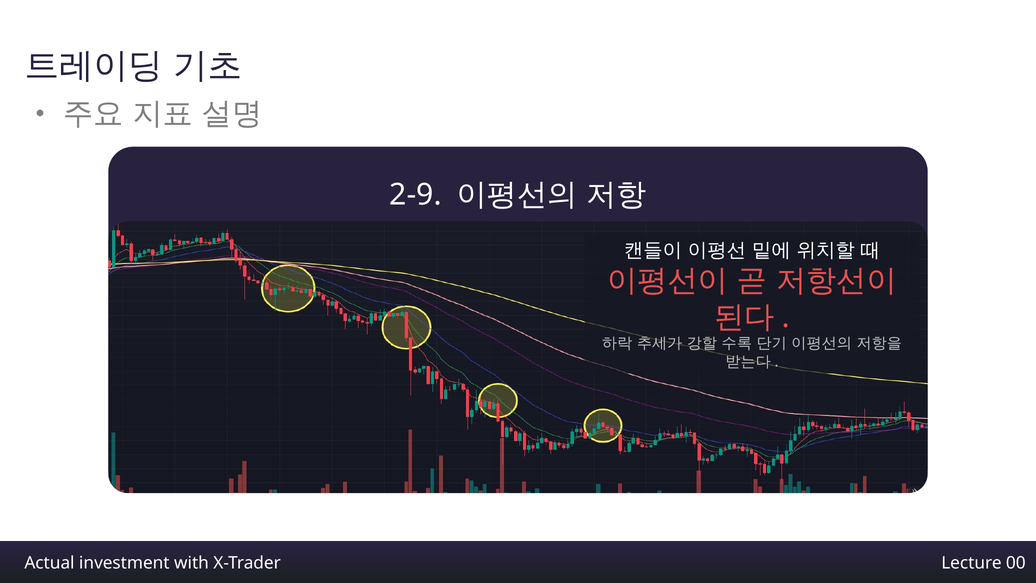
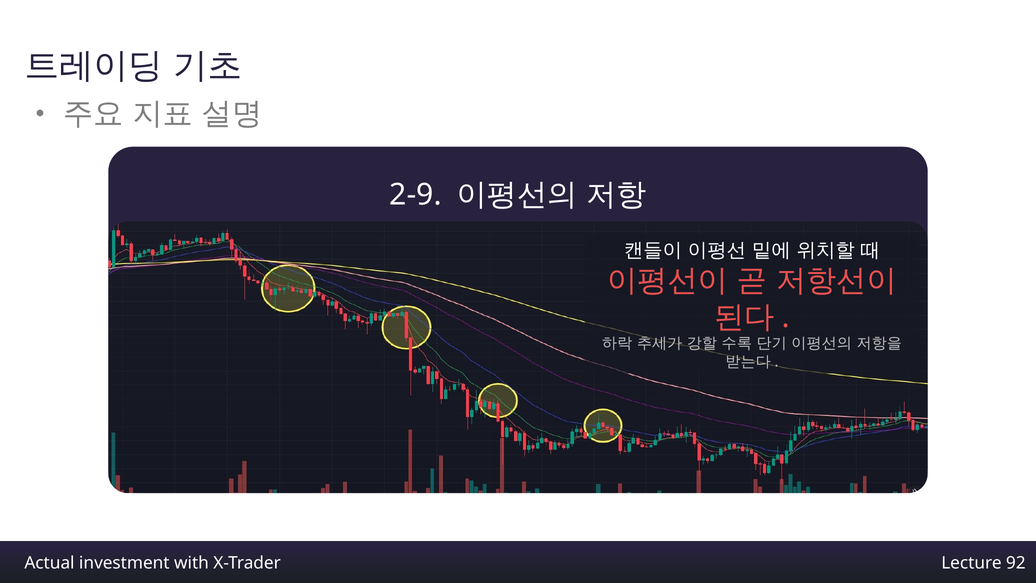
00: 00 -> 92
